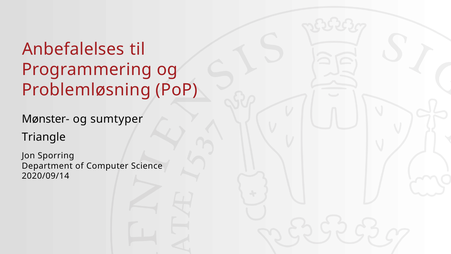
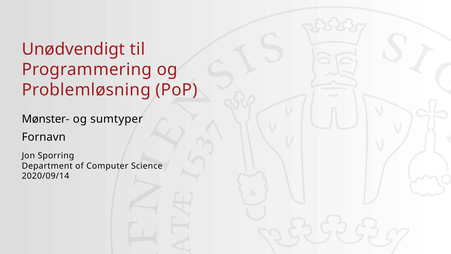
Anbefalelses: Anbefalelses -> Unødvendigt
Triangle: Triangle -> Fornavn
